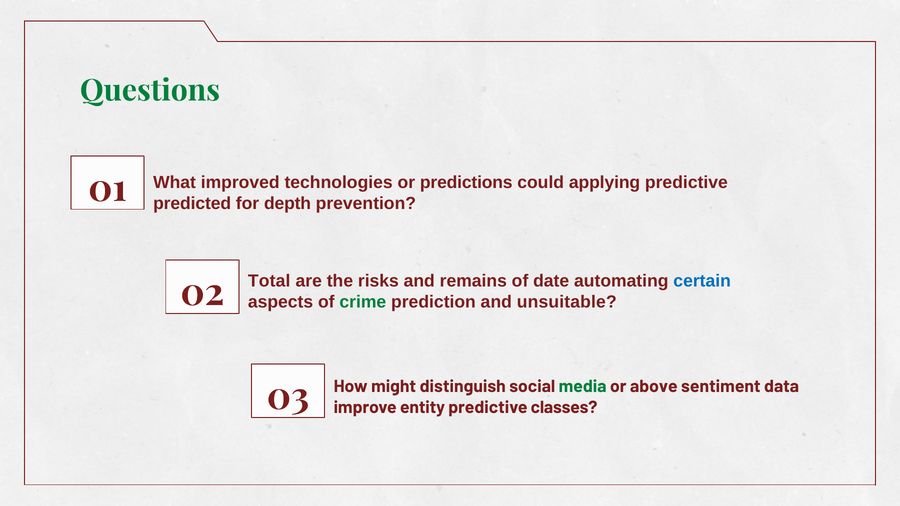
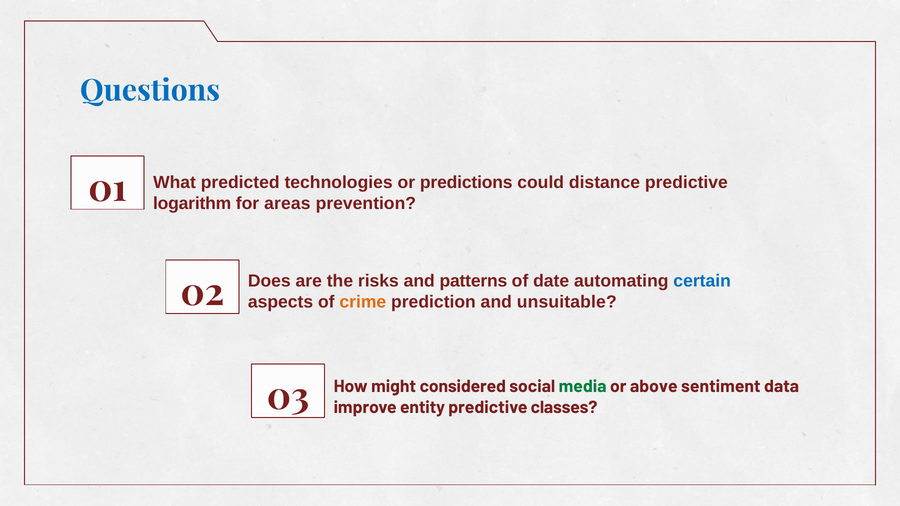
Questions colour: green -> blue
improved: improved -> predicted
applying: applying -> distance
predicted: predicted -> logarithm
depth: depth -> areas
Total: Total -> Does
remains: remains -> patterns
crime colour: green -> orange
distinguish: distinguish -> considered
